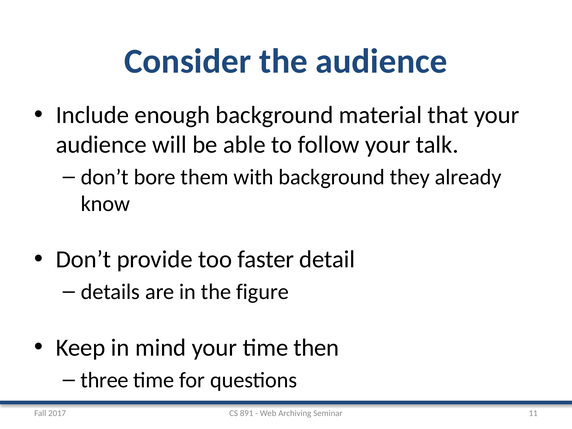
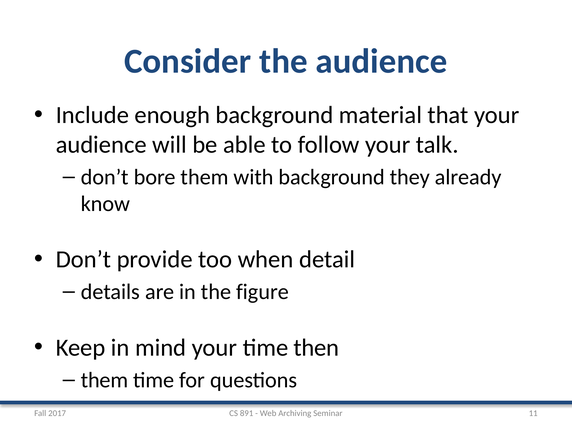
faster: faster -> when
three at (105, 380): three -> them
